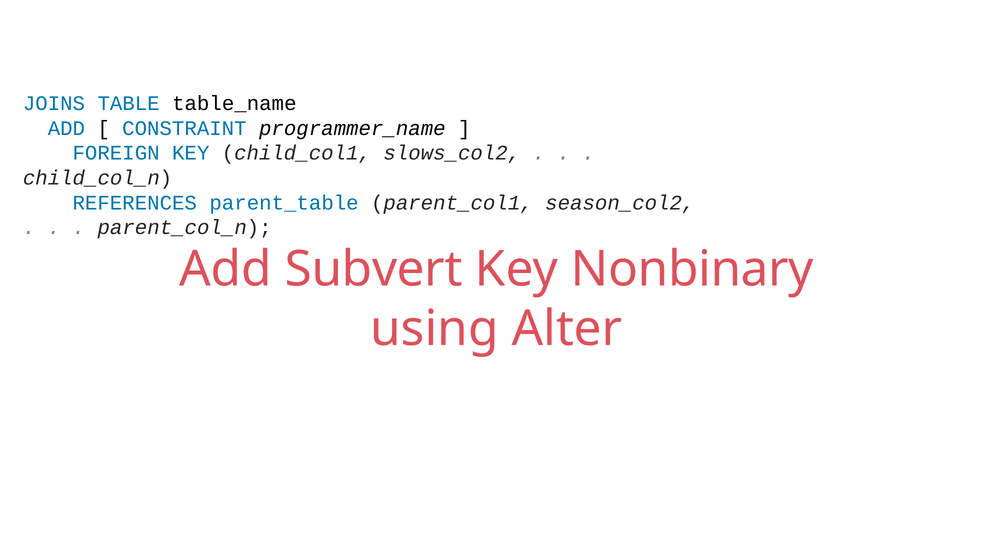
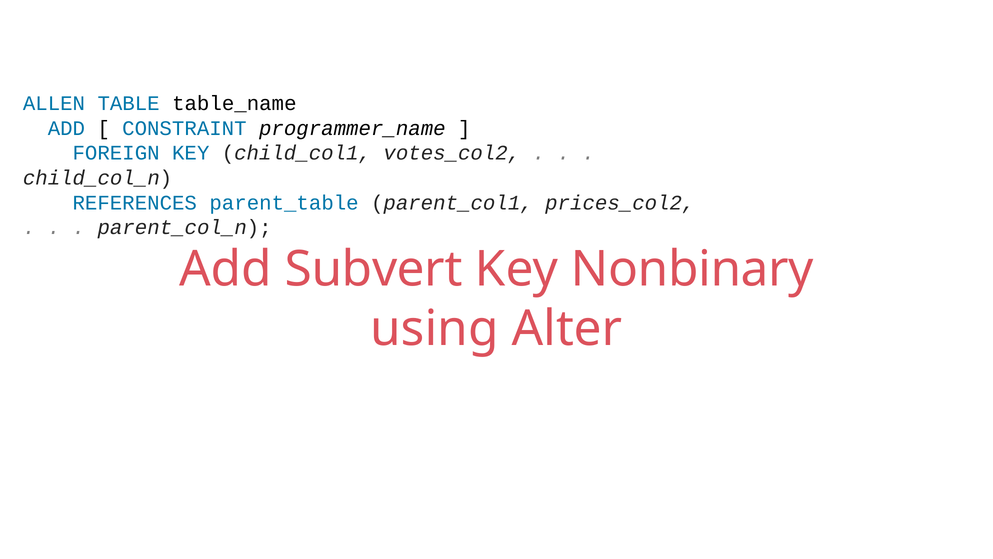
JOINS: JOINS -> ALLEN
slows_col2: slows_col2 -> votes_col2
season_col2: season_col2 -> prices_col2
